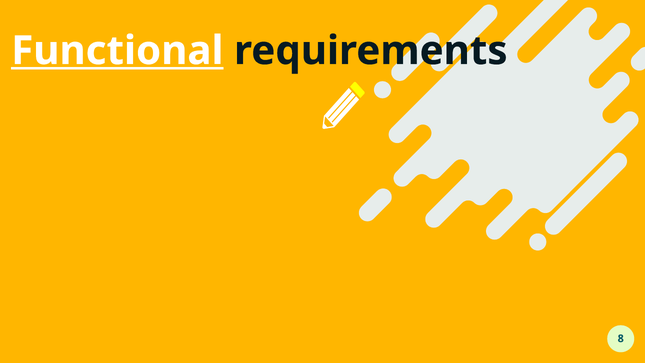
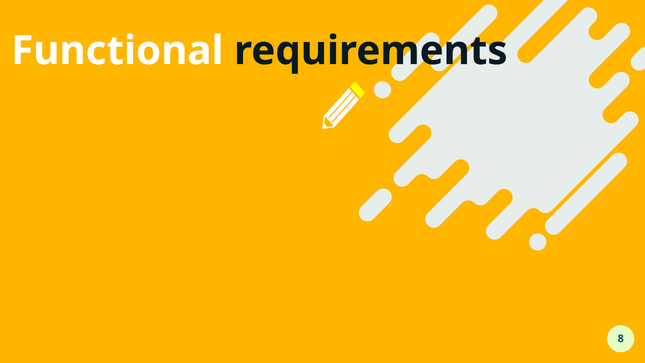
Functional underline: present -> none
